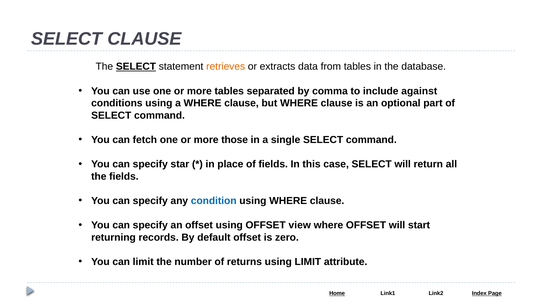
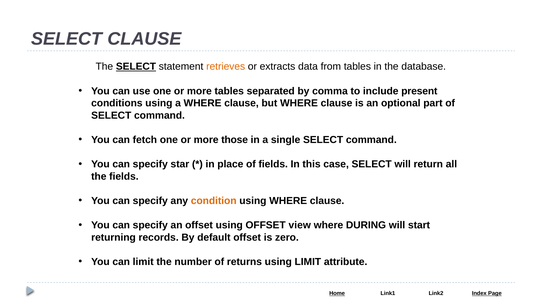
against: against -> present
condition colour: blue -> orange
where OFFSET: OFFSET -> DURING
